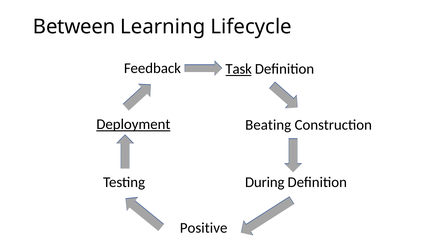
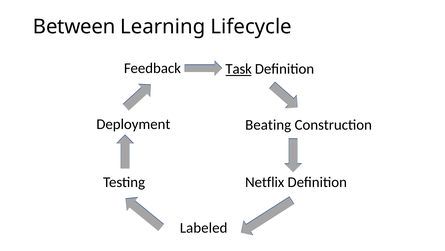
Deployment underline: present -> none
During: During -> Netflix
Positive: Positive -> Labeled
